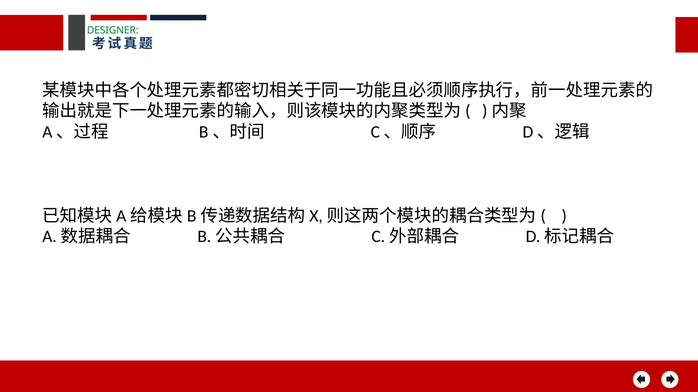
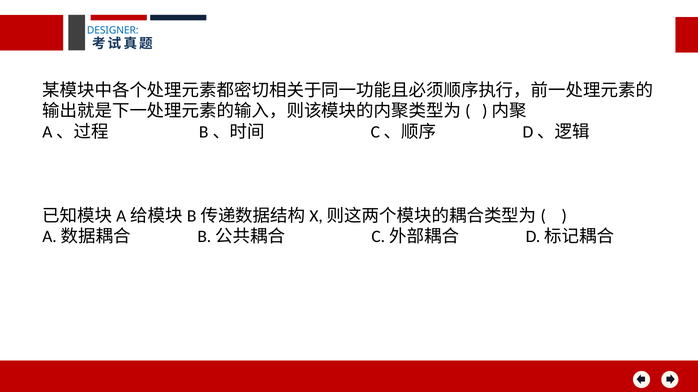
DESIGNER colour: green -> blue
